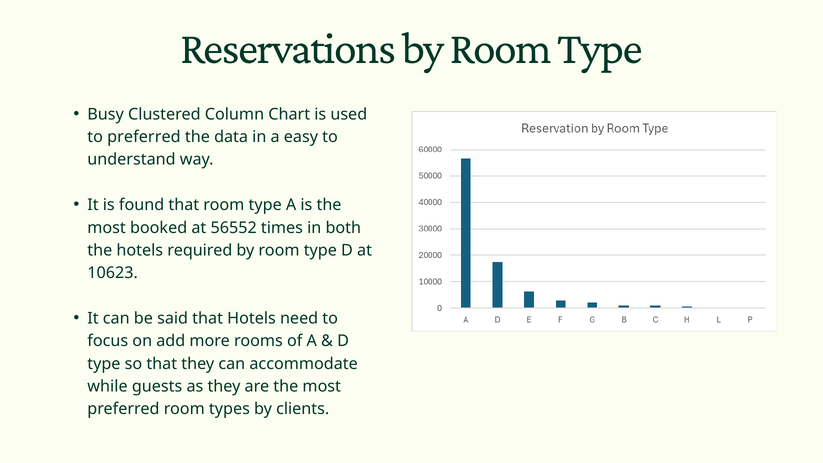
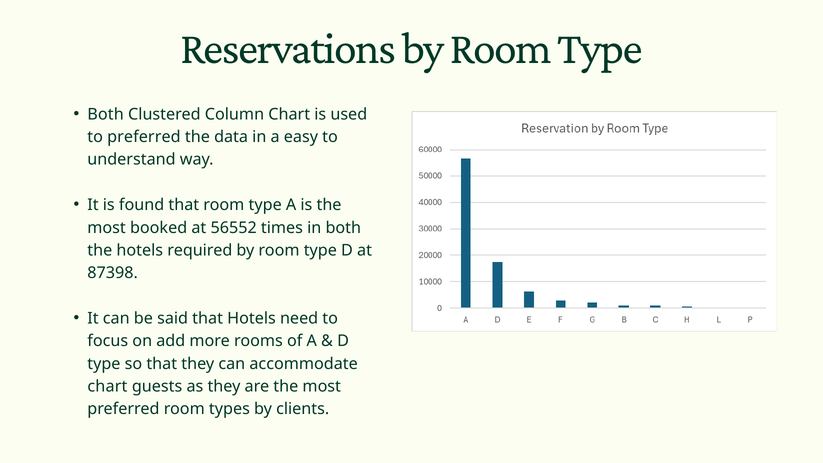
Busy at (106, 114): Busy -> Both
10623: 10623 -> 87398
while at (108, 386): while -> chart
